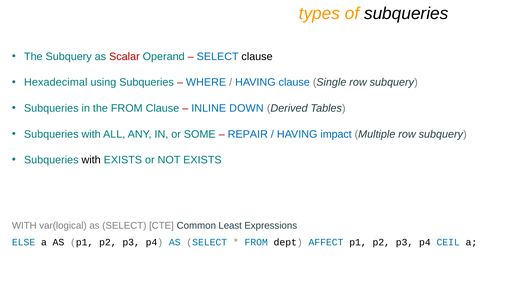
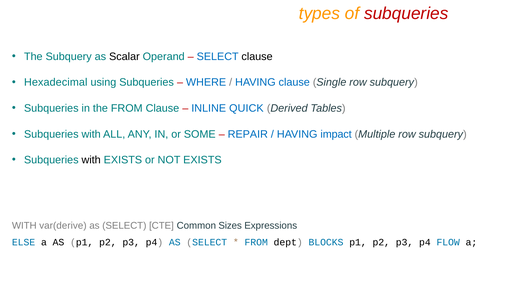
subqueries at (406, 13) colour: black -> red
Scalar colour: red -> black
DOWN: DOWN -> QUICK
var(logical: var(logical -> var(derive
Least: Least -> Sizes
AFFECT: AFFECT -> BLOCKS
CEIL: CEIL -> FLOW
